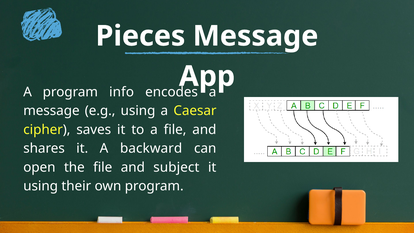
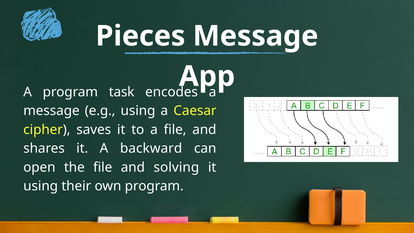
info: info -> task
subject: subject -> solving
